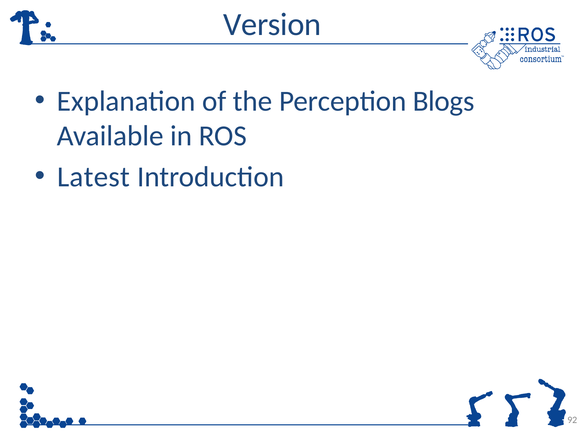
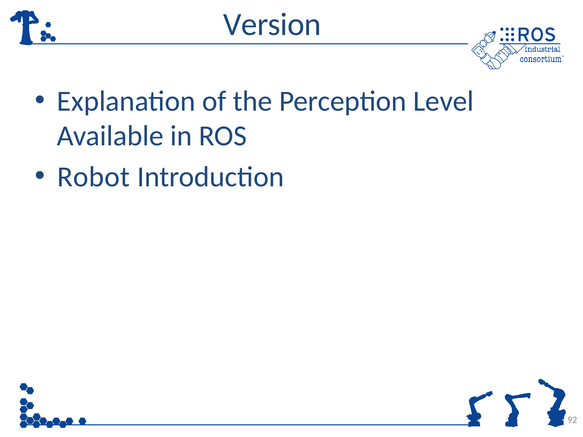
Blogs: Blogs -> Level
Latest: Latest -> Robot
